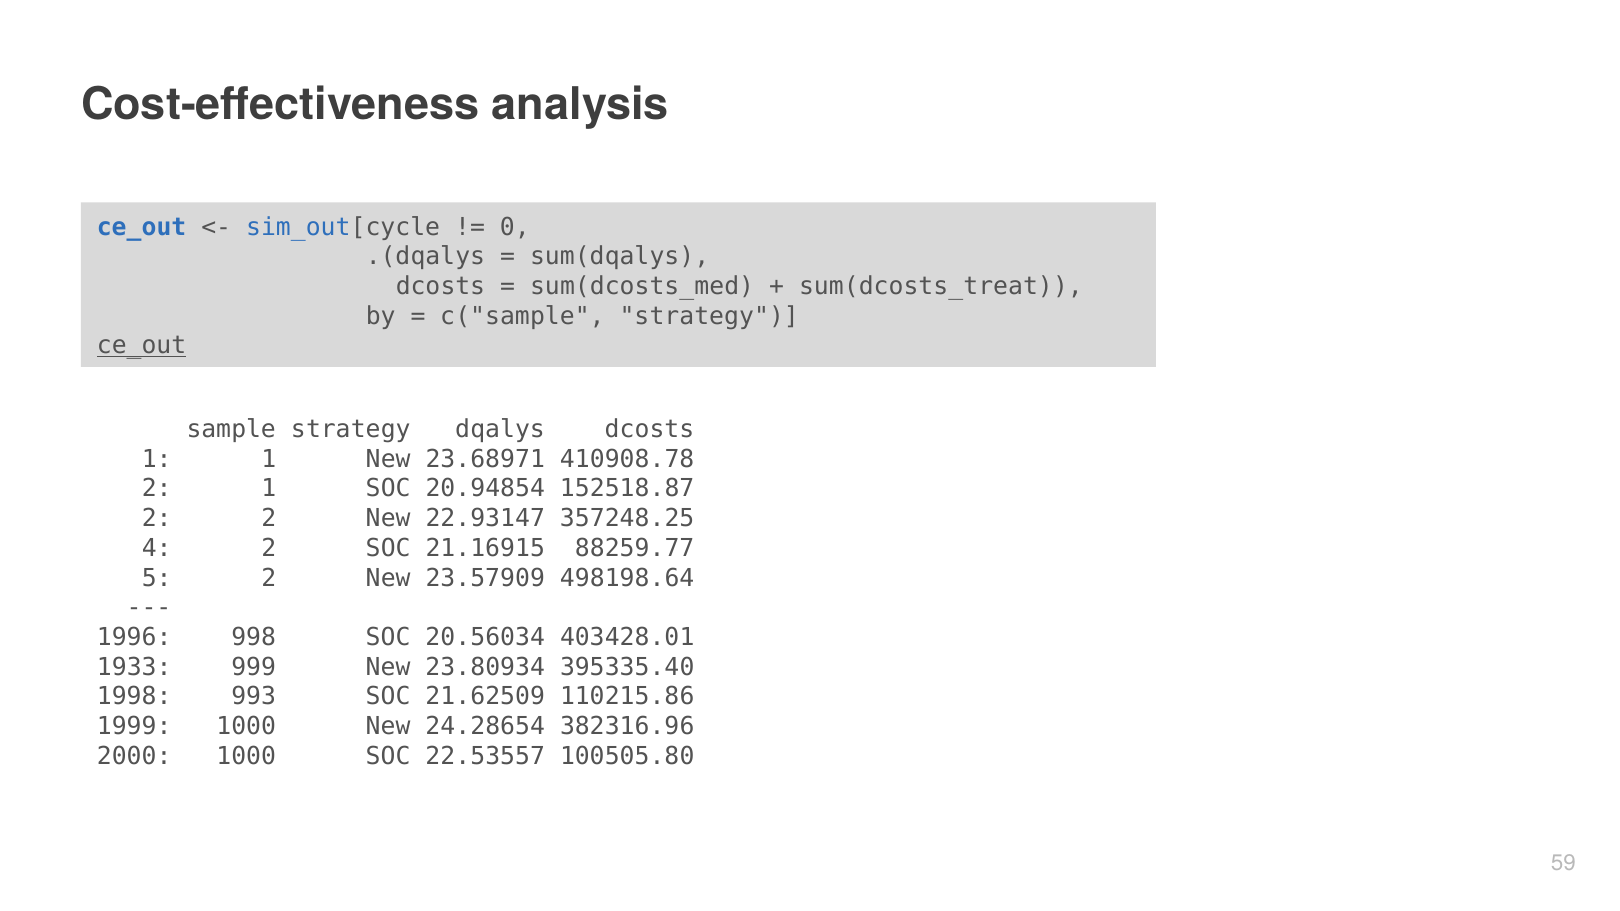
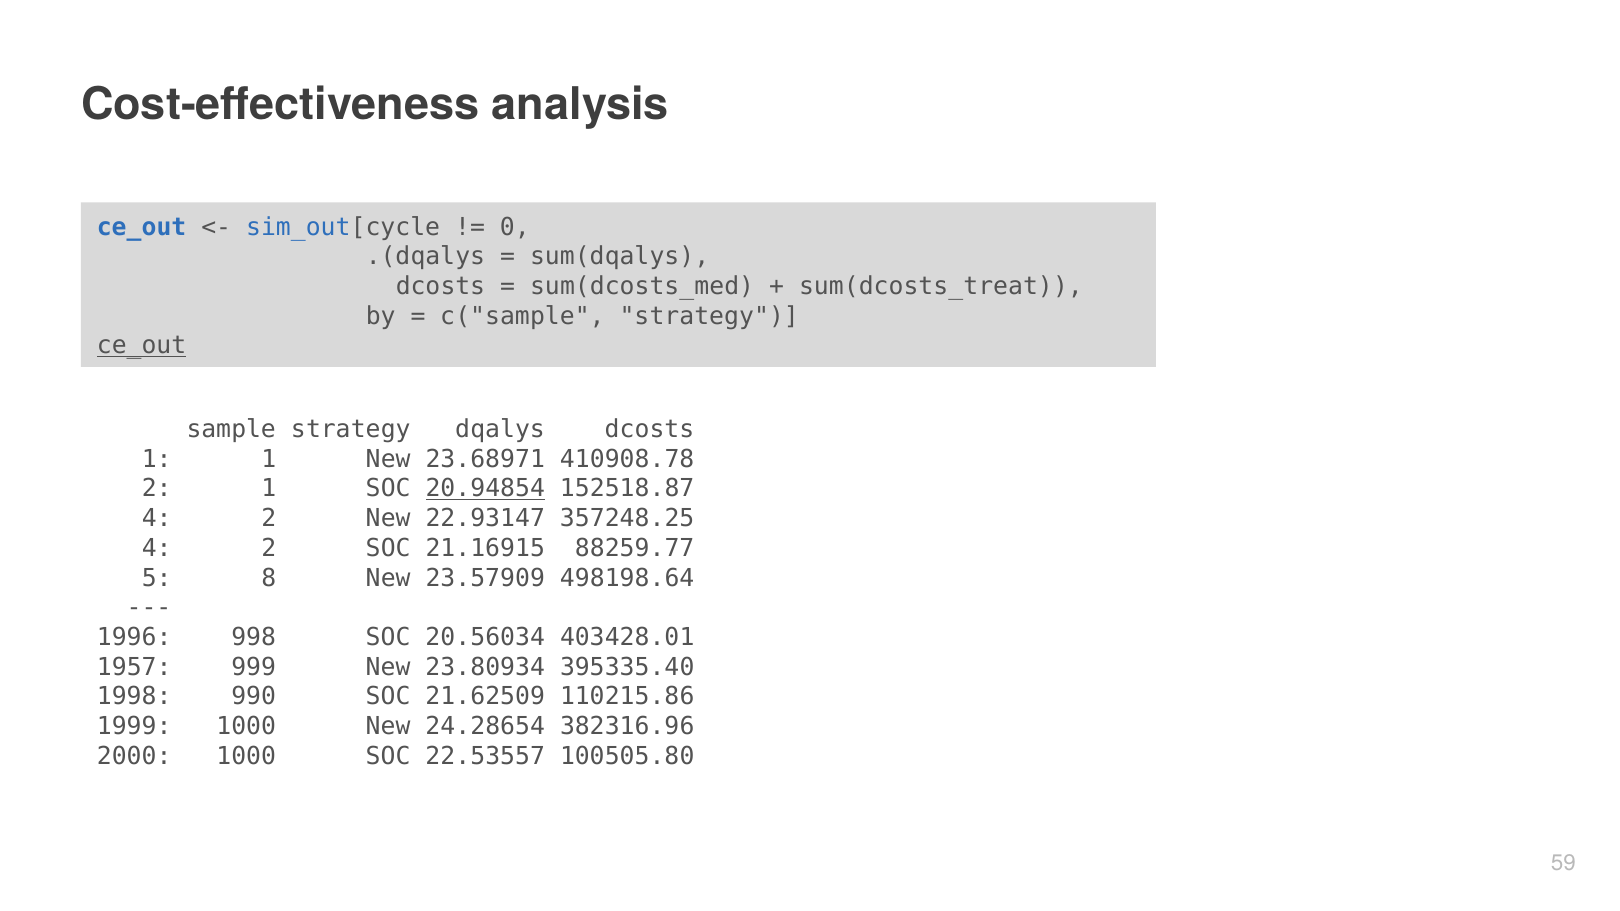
20.94854 underline: none -> present
2 at (157, 519): 2 -> 4
5 2: 2 -> 8
1933: 1933 -> 1957
993: 993 -> 990
